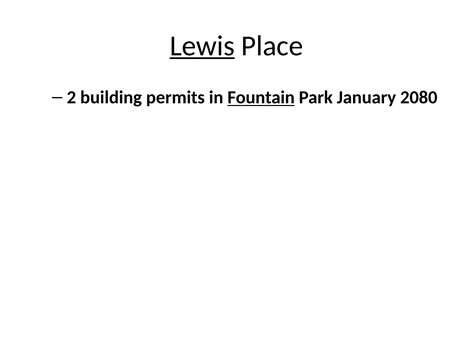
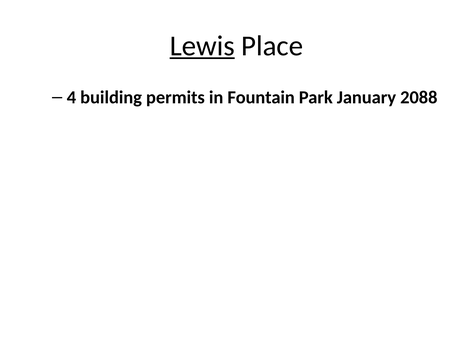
2: 2 -> 4
Fountain underline: present -> none
2080: 2080 -> 2088
